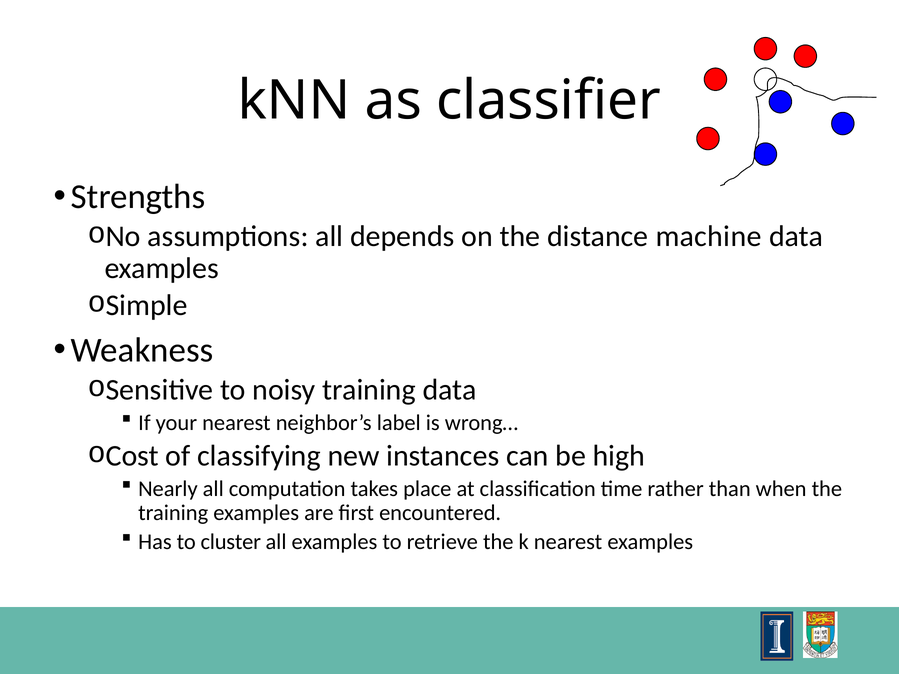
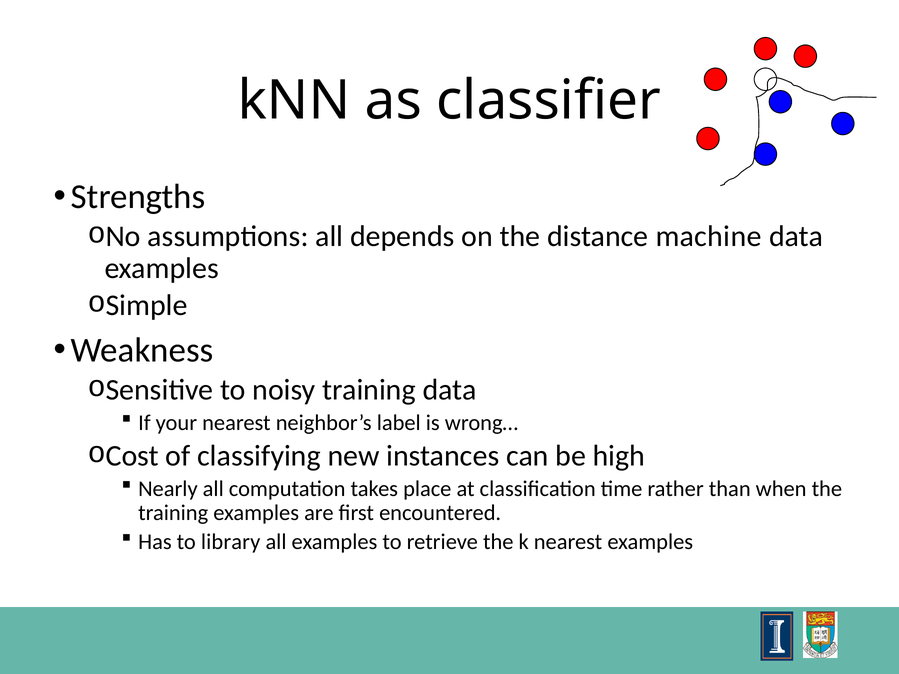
cluster: cluster -> library
